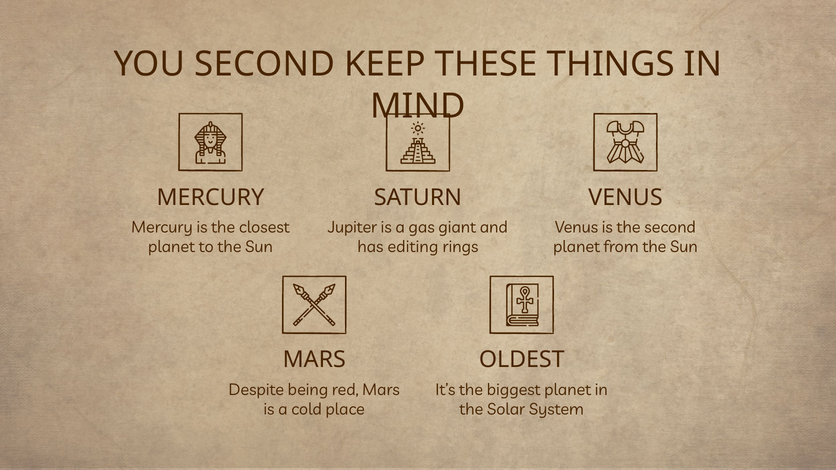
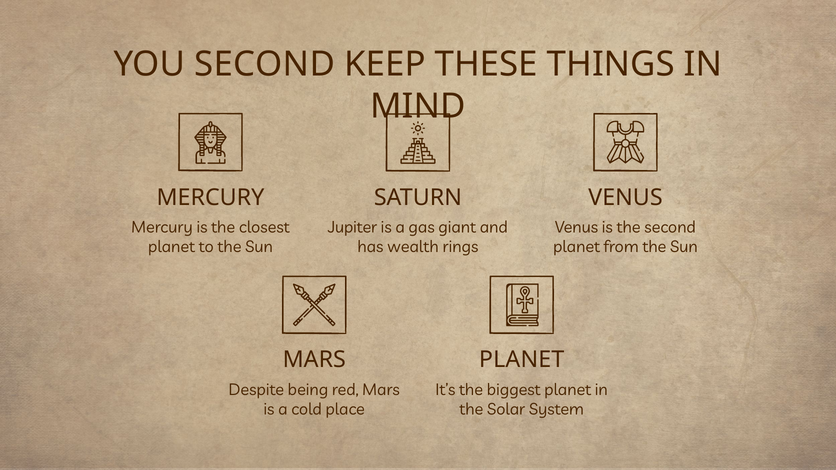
editing: editing -> wealth
OLDEST at (522, 360): OLDEST -> PLANET
